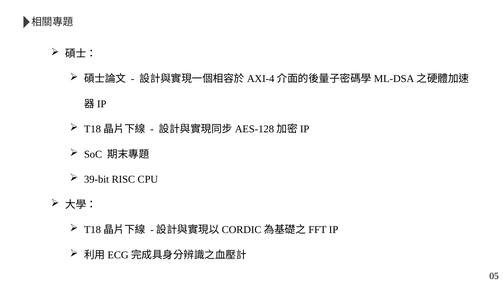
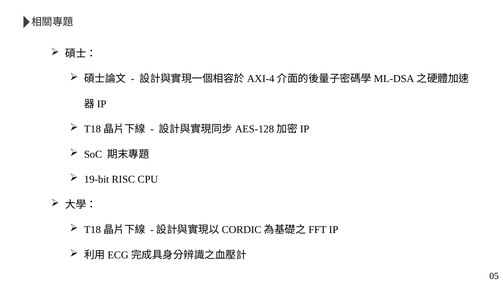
39-bit: 39-bit -> 19-bit
